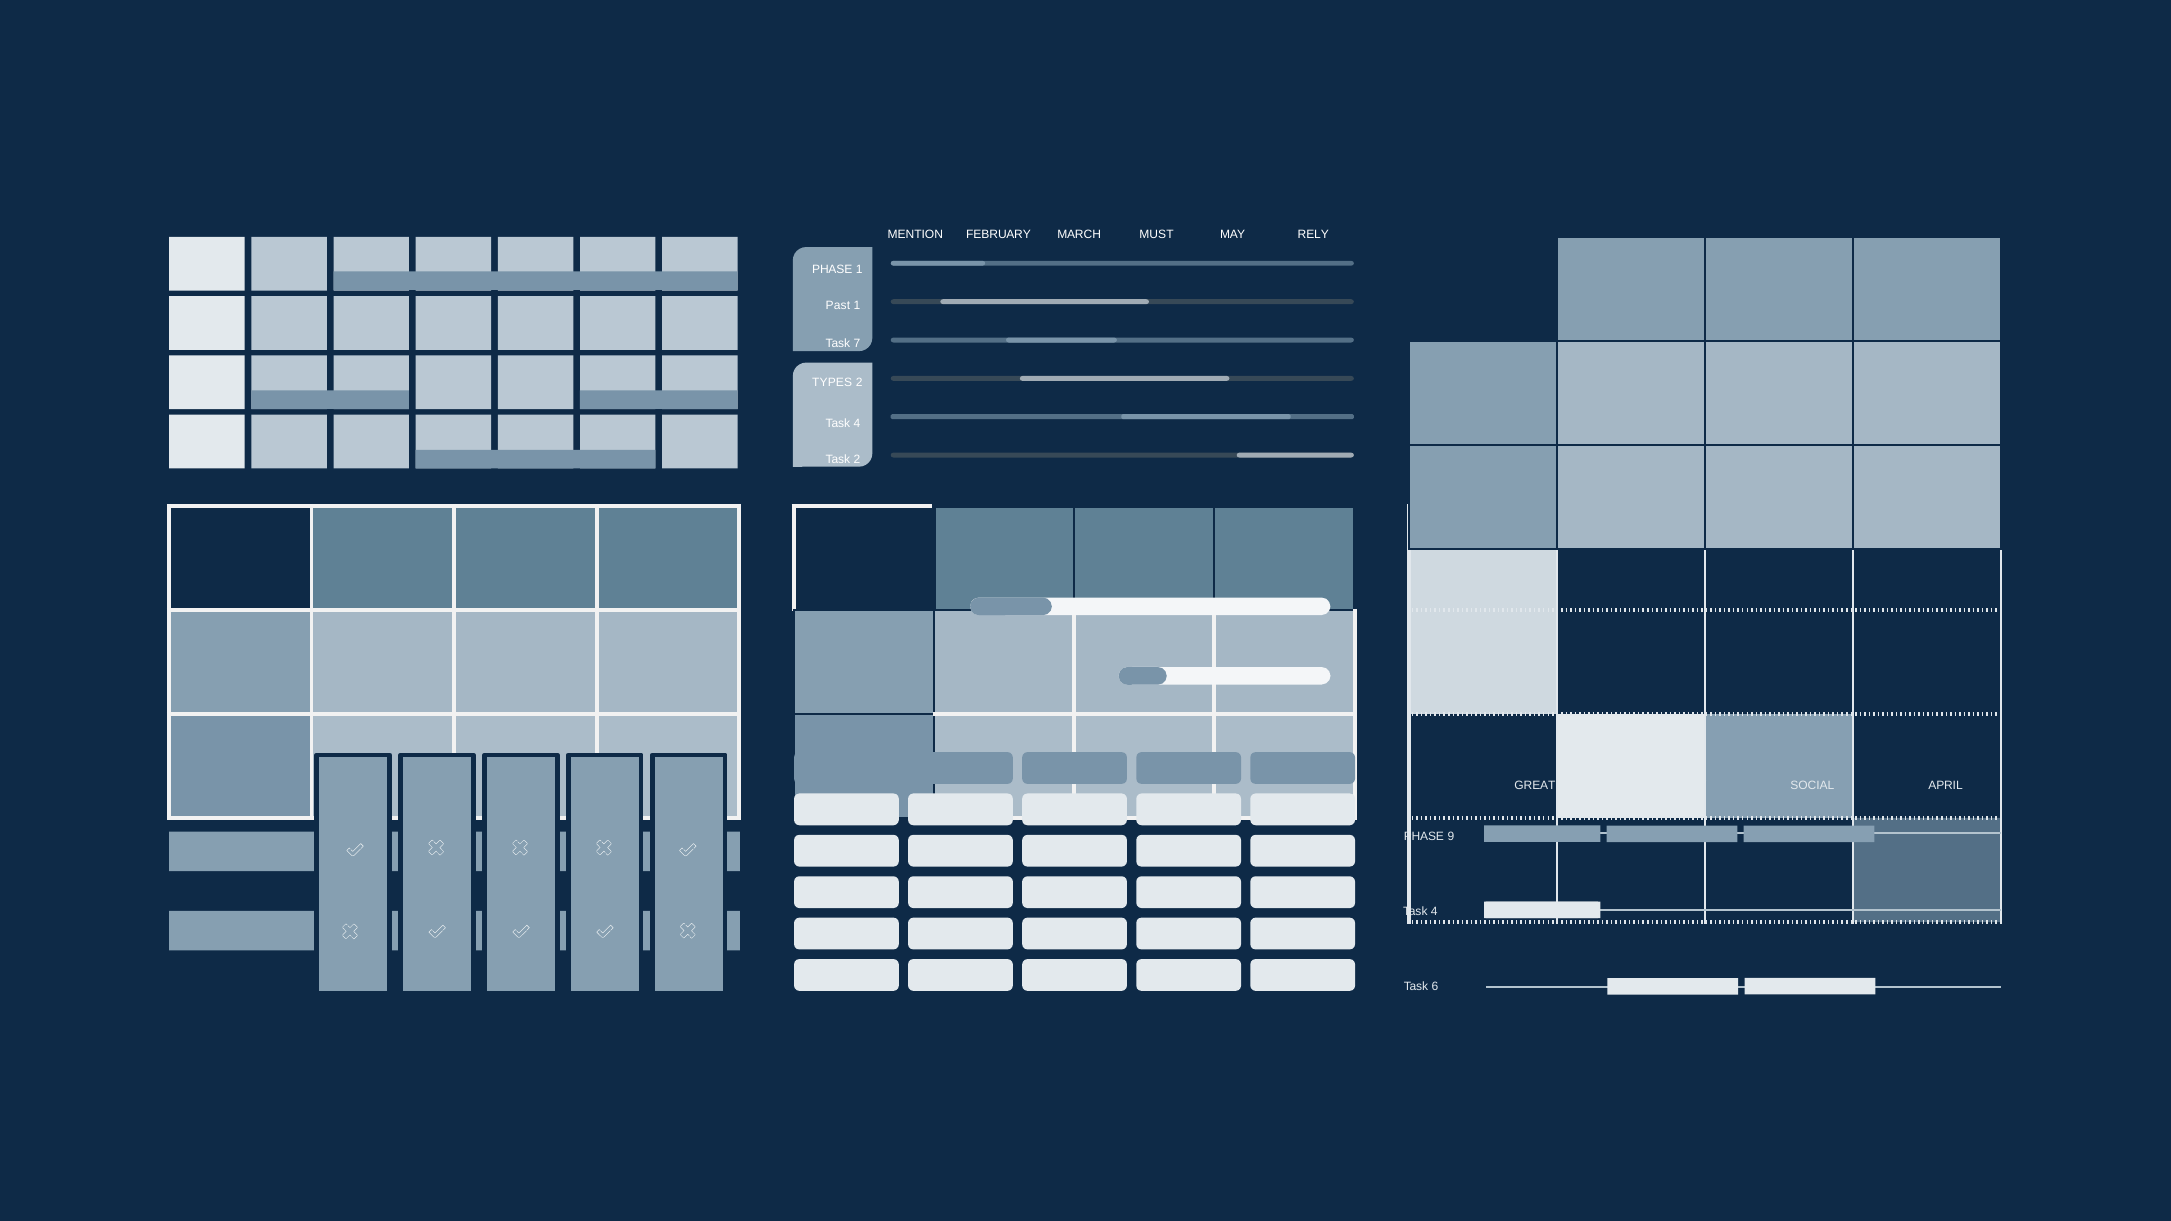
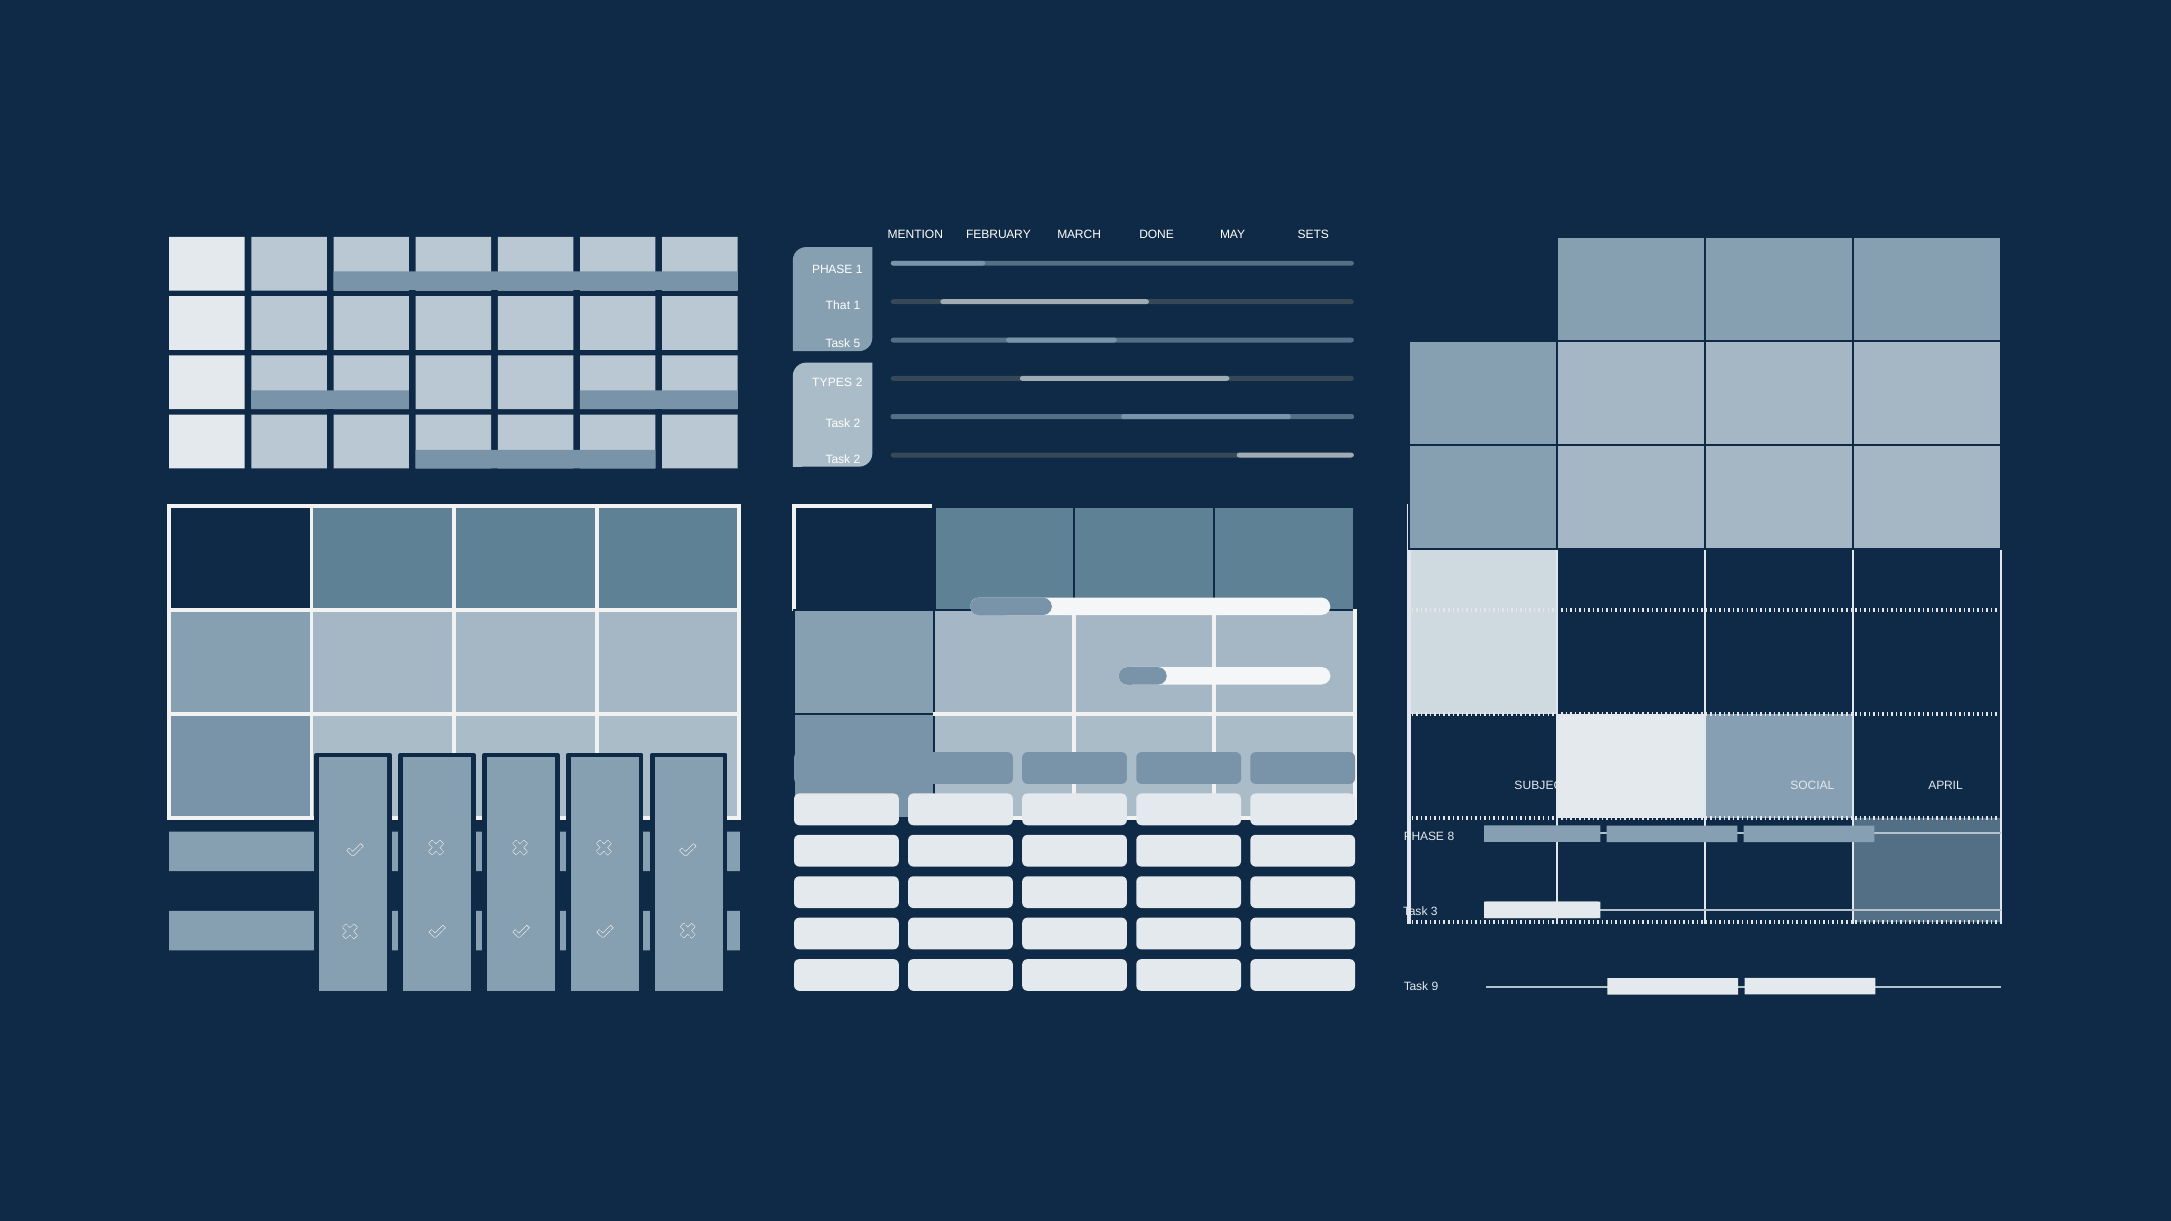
MUST: MUST -> DONE
RELY: RELY -> SETS
Past: Past -> That
7: 7 -> 5
4 at (857, 424): 4 -> 2
GREATLY: GREATLY -> SUBJECT
9: 9 -> 8
4 at (1434, 912): 4 -> 3
6: 6 -> 9
